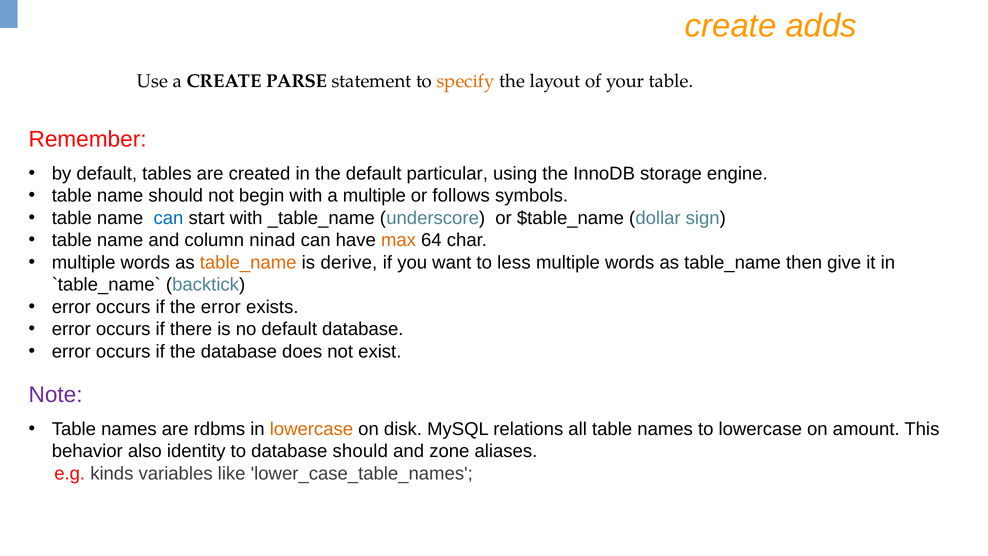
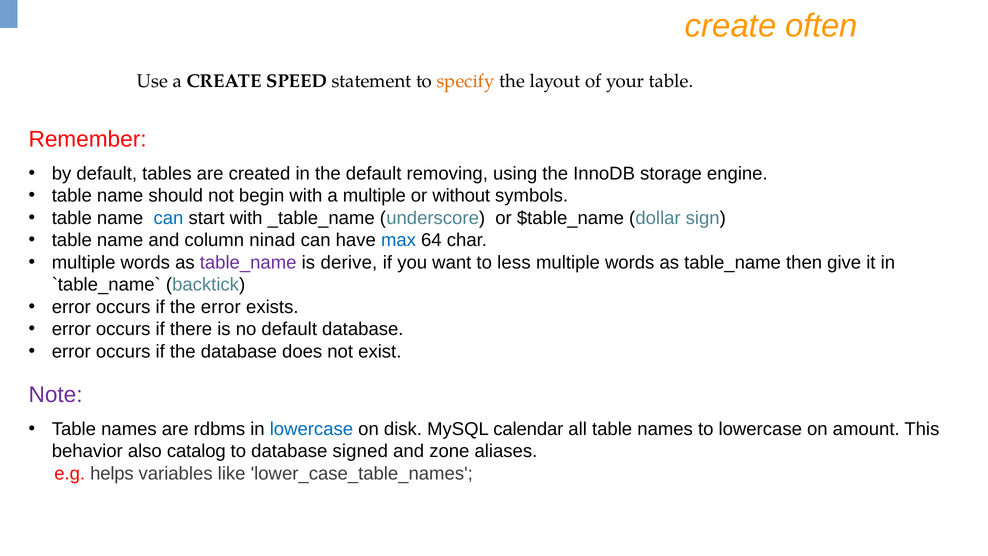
adds: adds -> often
PARSE: PARSE -> SPEED
particular: particular -> removing
follows: follows -> without
max colour: orange -> blue
table_name at (248, 262) colour: orange -> purple
lowercase at (311, 429) colour: orange -> blue
relations: relations -> calendar
identity: identity -> catalog
database should: should -> signed
kinds: kinds -> helps
